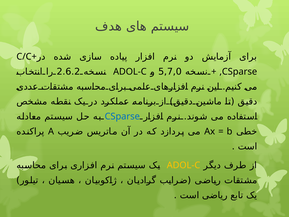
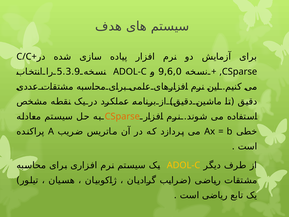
2.6.2: 2.6.2 -> 5.3.9
5,7,0: 5,7,0 -> 9,6,0
CSparse colour: blue -> orange
